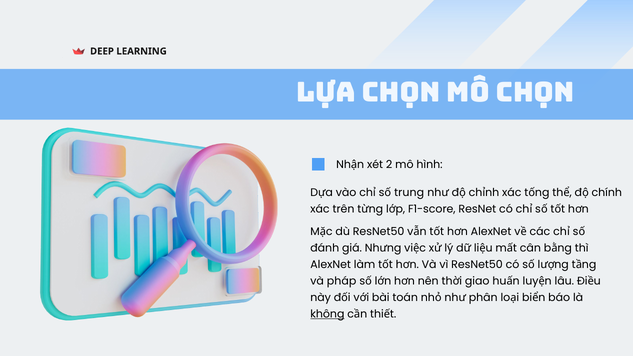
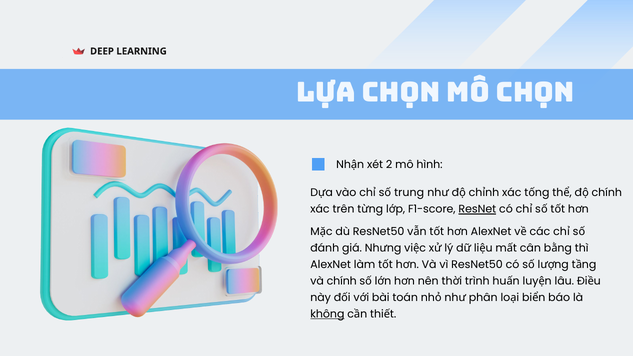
ResNet underline: none -> present
và pháp: pháp -> chính
giao: giao -> trình
